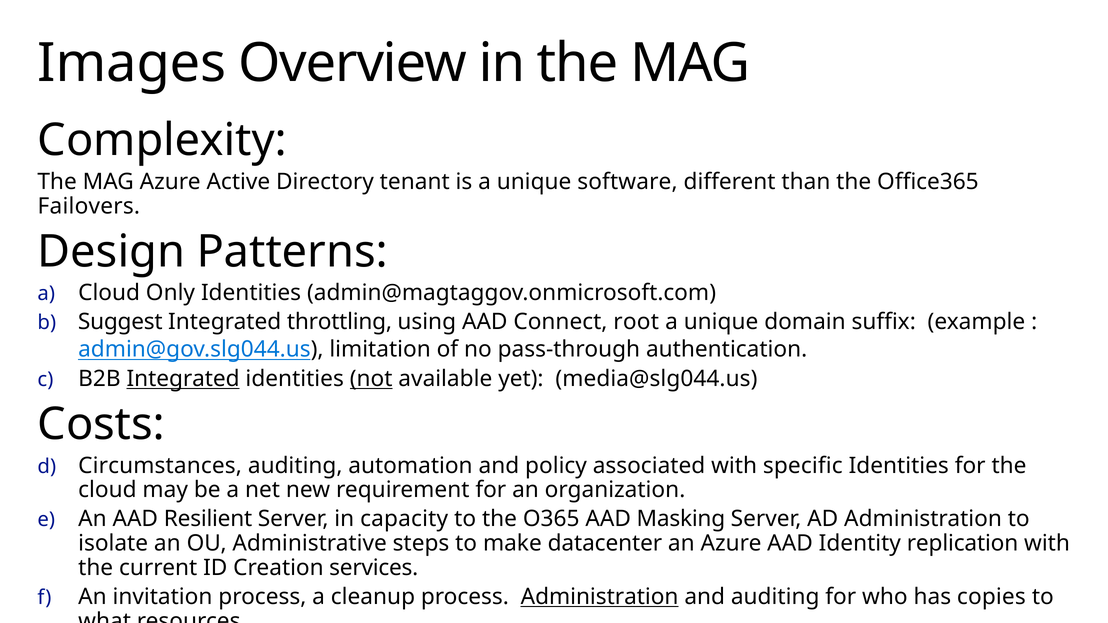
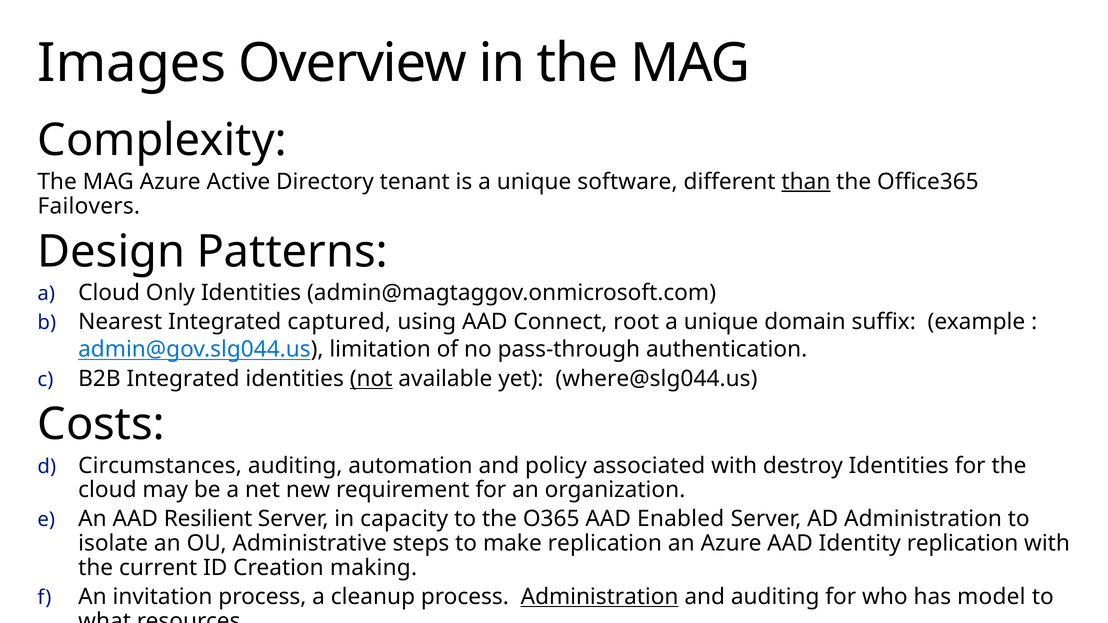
than underline: none -> present
Suggest: Suggest -> Nearest
throttling: throttling -> captured
Integrated at (183, 379) underline: present -> none
media@slg044.us: media@slg044.us -> where@slg044.us
specific: specific -> destroy
Masking: Masking -> Enabled
make datacenter: datacenter -> replication
services: services -> making
copies: copies -> model
